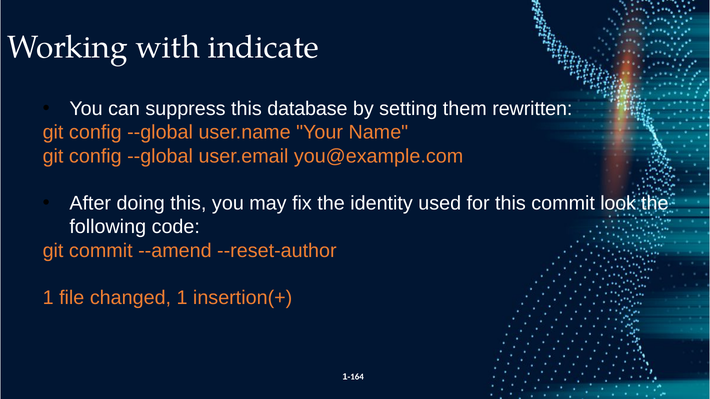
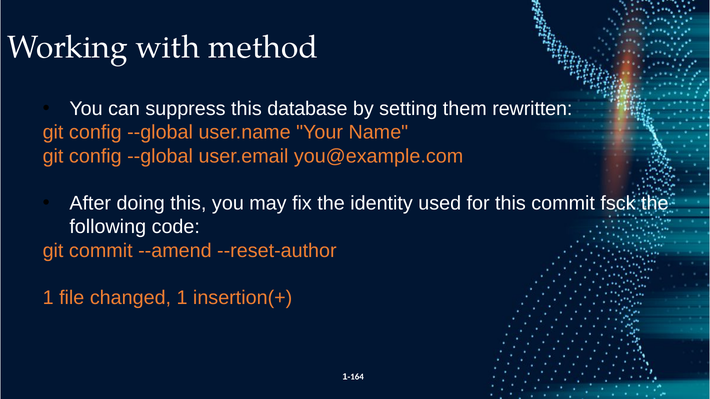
indicate: indicate -> method
look: look -> fsck
